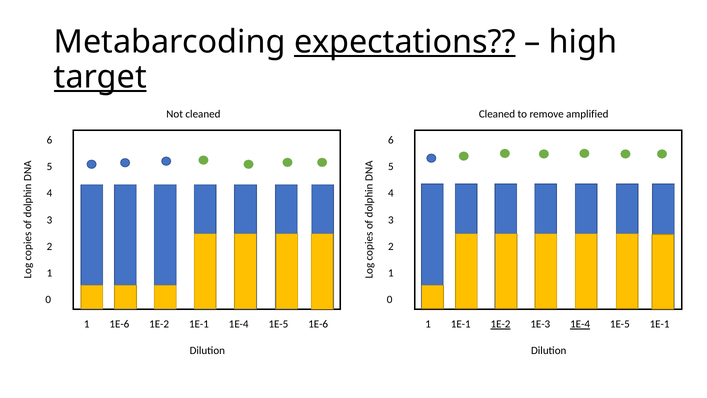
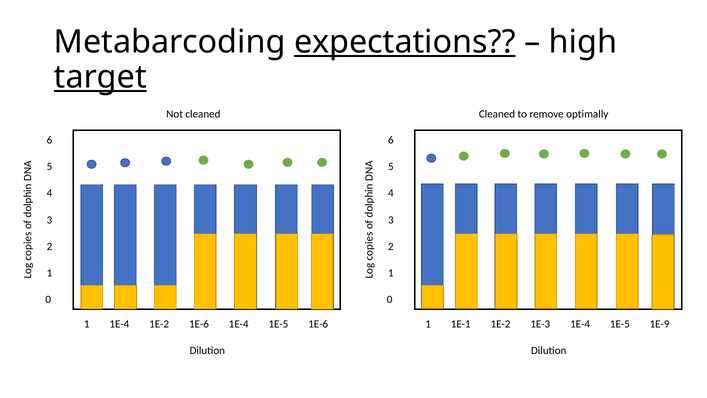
amplified: amplified -> optimally
1 1E-6: 1E-6 -> 1E-4
1E-2 1E-1: 1E-1 -> 1E-6
1E-2 at (501, 324) underline: present -> none
1E-4 at (580, 324) underline: present -> none
1E-5 1E-1: 1E-1 -> 1E-9
